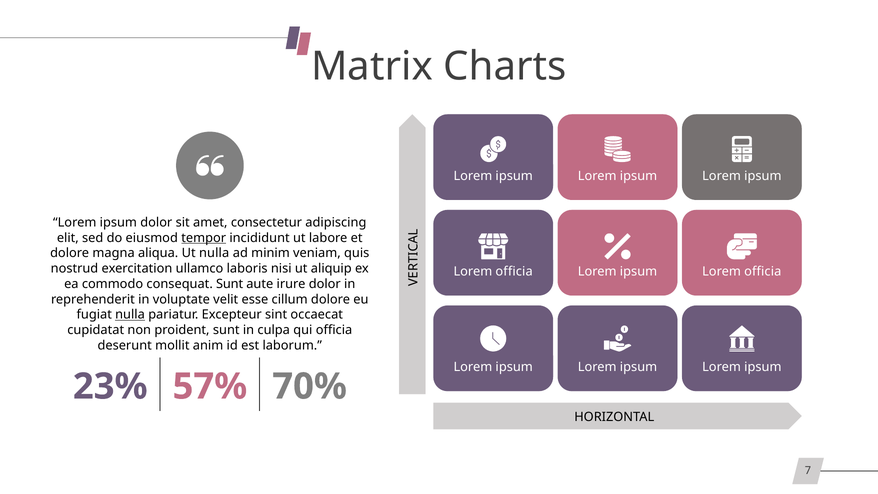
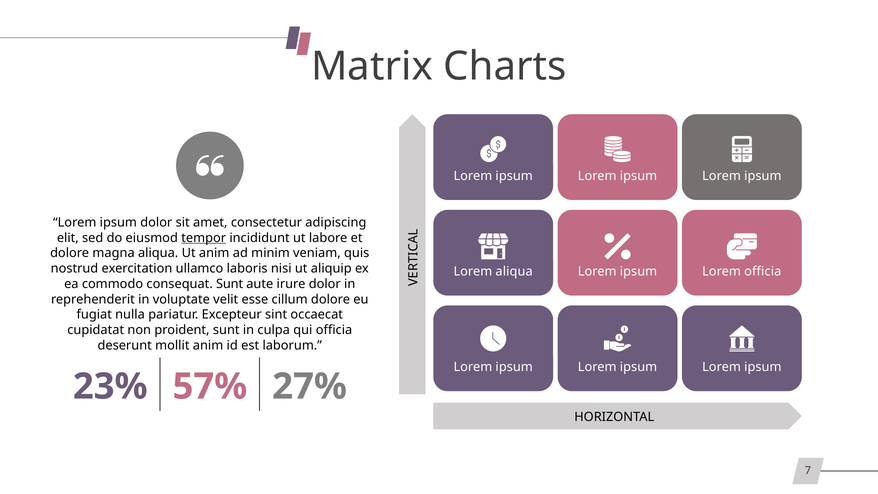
Ut nulla: nulla -> anim
officia at (514, 271): officia -> aliqua
nulla at (130, 315) underline: present -> none
70%: 70% -> 27%
